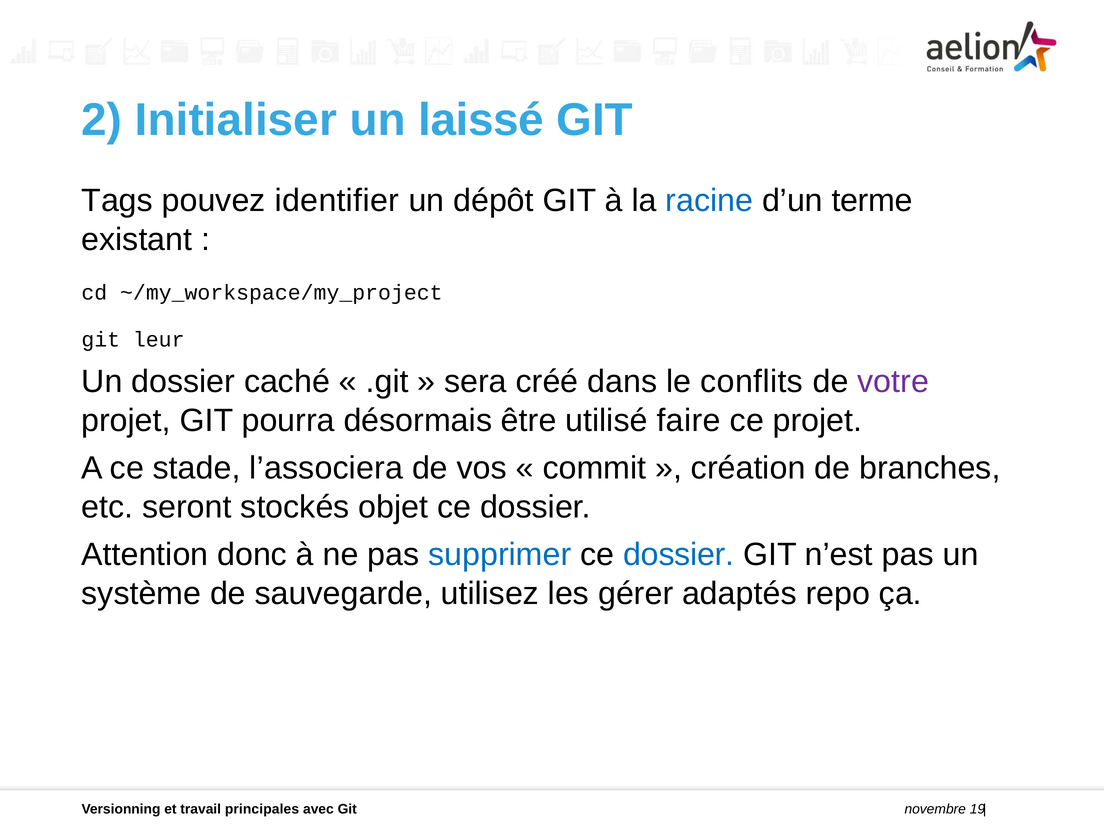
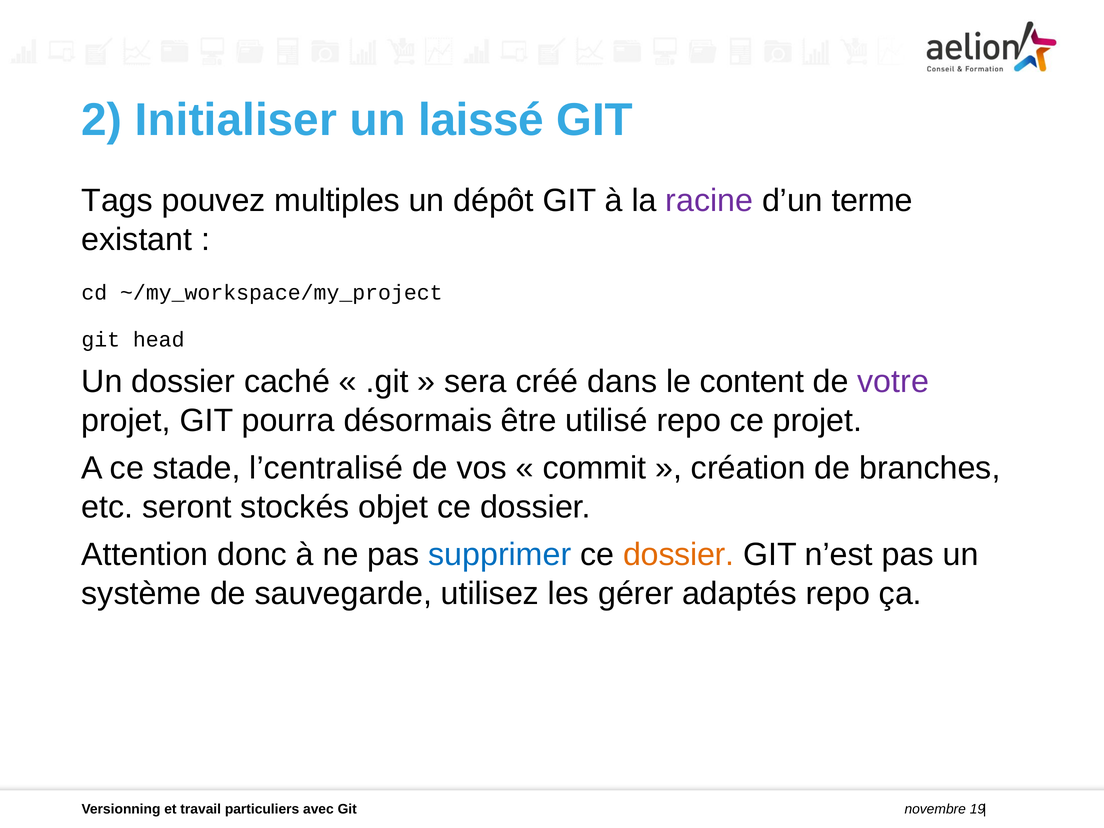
identifier: identifier -> multiples
racine colour: blue -> purple
leur: leur -> head
conflits: conflits -> content
utilisé faire: faire -> repo
l’associera: l’associera -> l’centralisé
dossier at (679, 555) colour: blue -> orange
principales: principales -> particuliers
